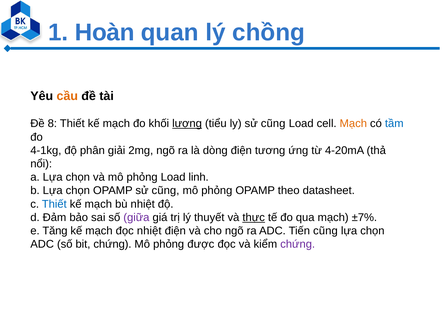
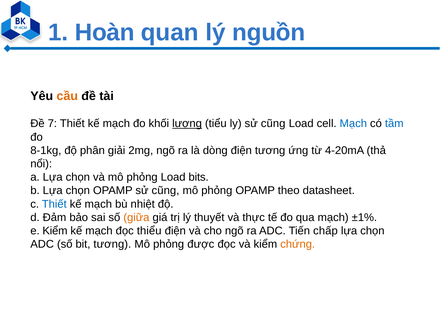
chồng: chồng -> nguồn
8: 8 -> 7
Mạch at (353, 124) colour: orange -> blue
4-1kg: 4-1kg -> 8-1kg
linh: linh -> bits
giữa colour: purple -> orange
thực underline: present -> none
±7%: ±7% -> ±1%
e Tăng: Tăng -> Kiểm
đọc nhiệt: nhiệt -> thiểu
Tiến cũng: cũng -> chấp
bit chứng: chứng -> tương
chứng at (298, 244) colour: purple -> orange
